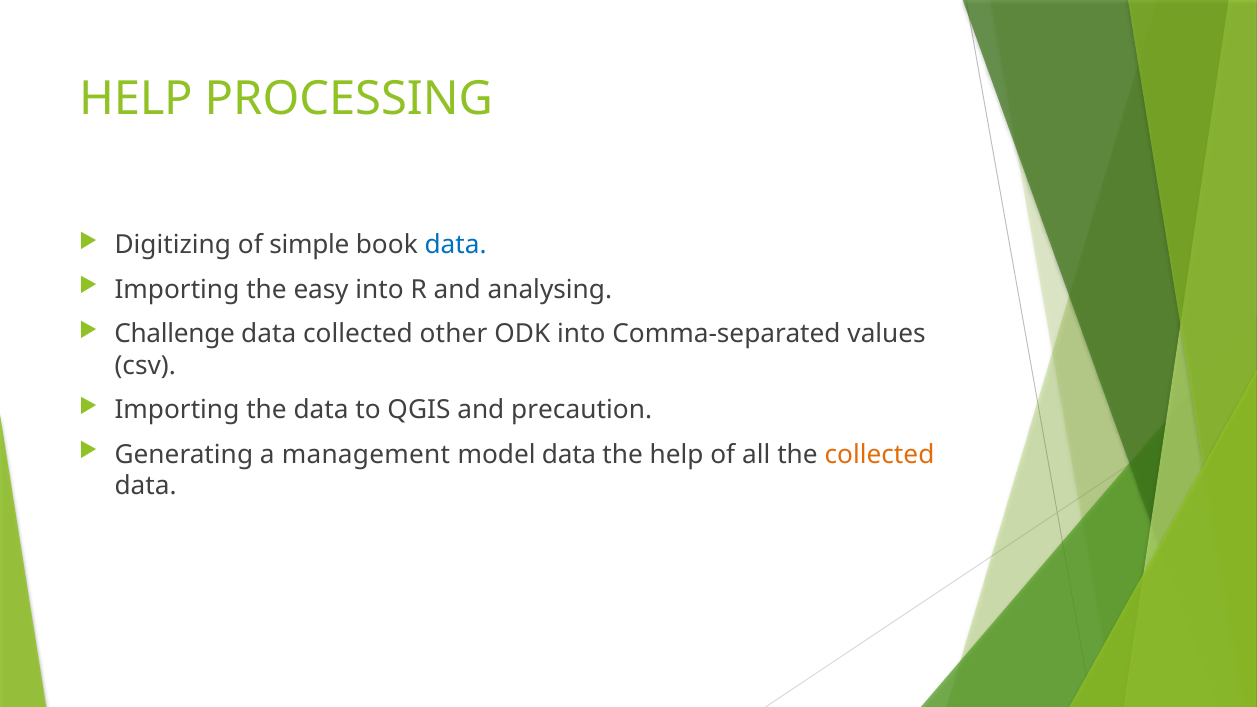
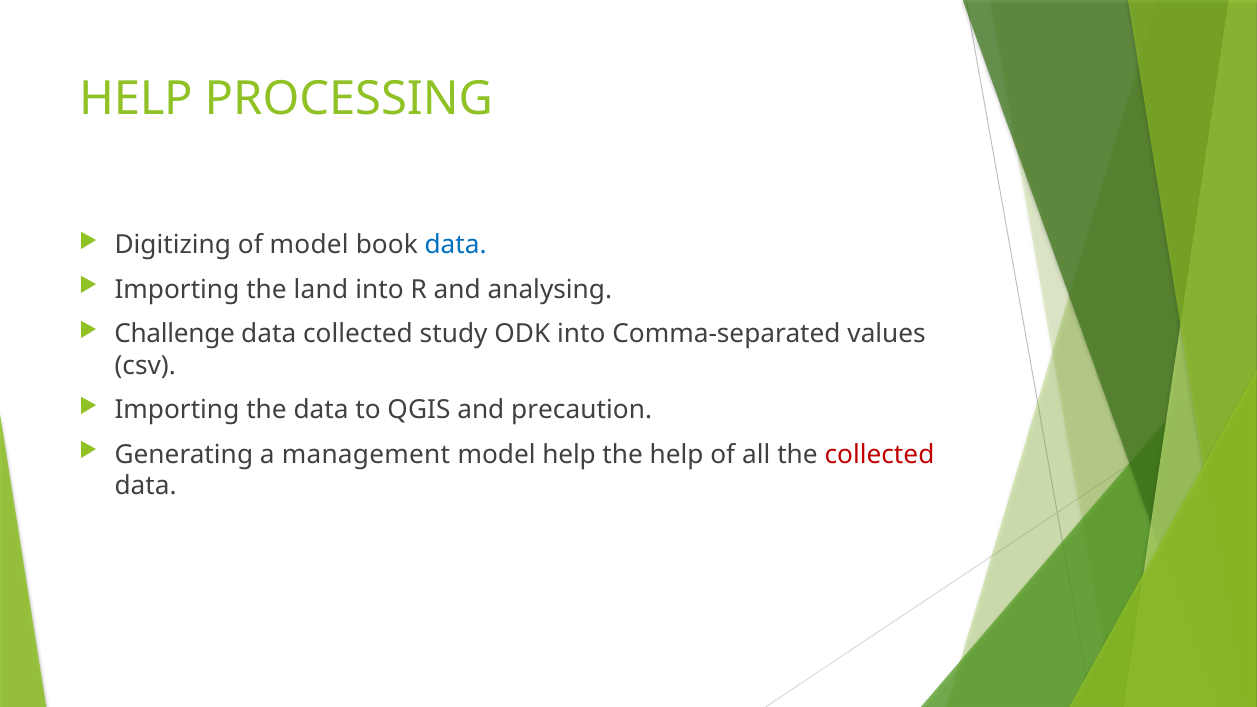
of simple: simple -> model
easy: easy -> land
other: other -> study
model data: data -> help
collected at (879, 455) colour: orange -> red
